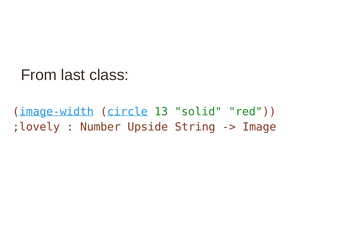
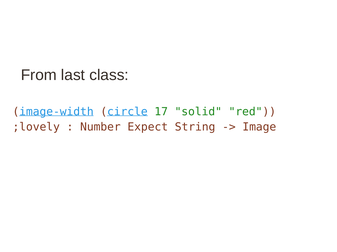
13: 13 -> 17
Upside: Upside -> Expect
